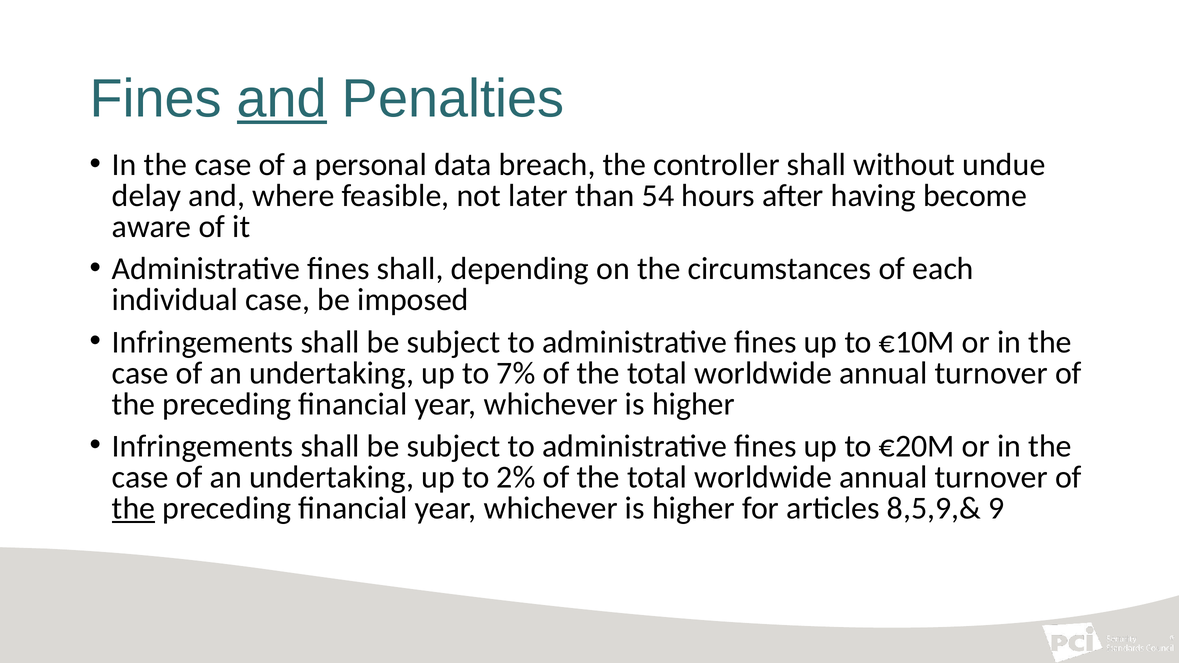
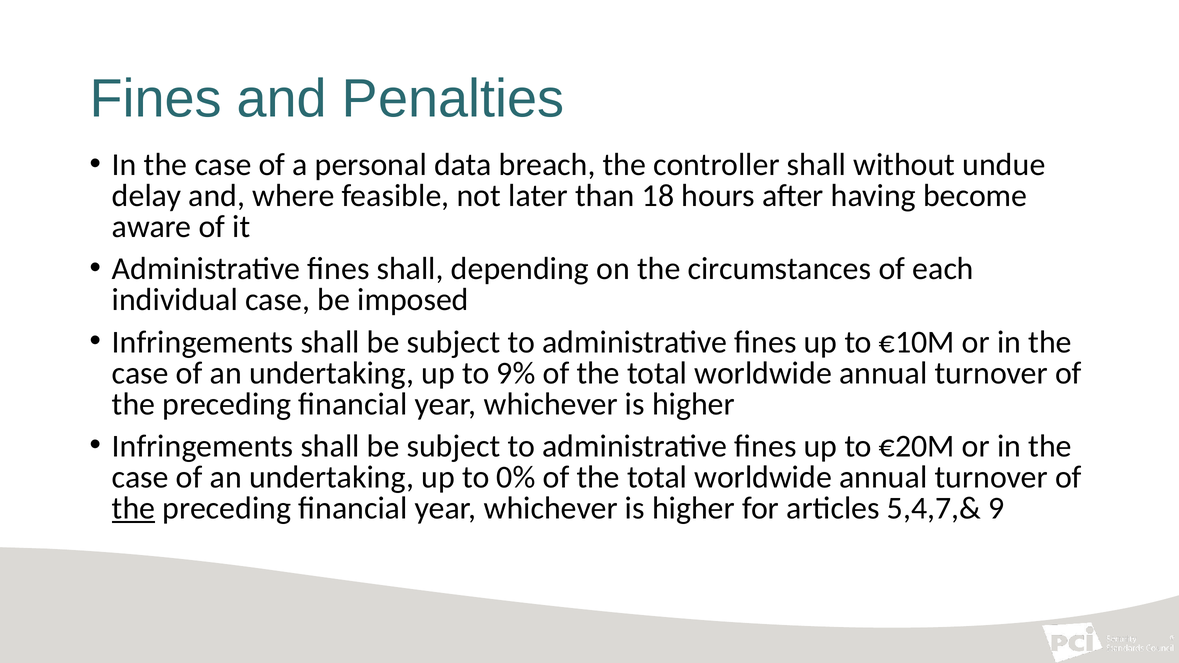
and at (282, 99) underline: present -> none
than 54: 54 -> 18
7%: 7% -> 9%
2%: 2% -> 0%
8,5,9,&: 8,5,9,& -> 5,4,7,&
